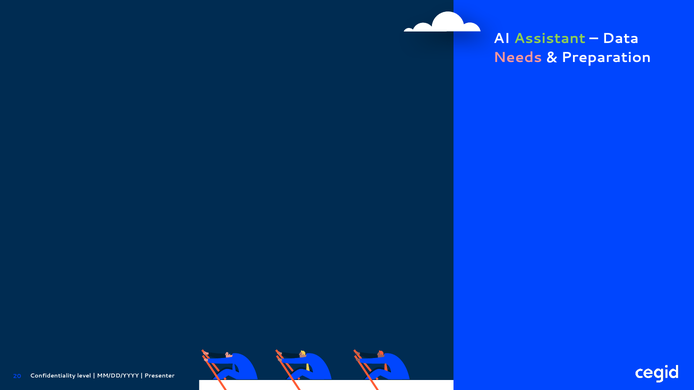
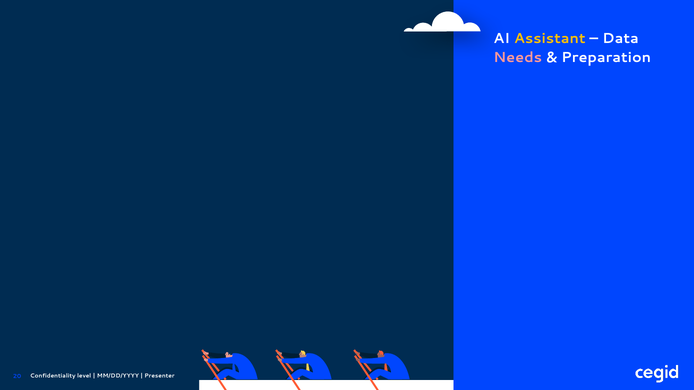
Assistant colour: light green -> yellow
